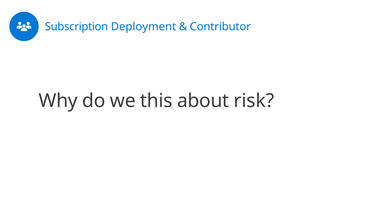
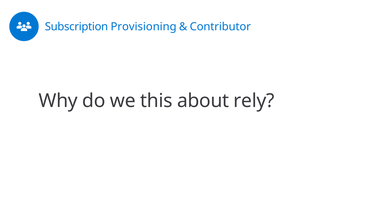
Deployment: Deployment -> Provisioning
risk: risk -> rely
